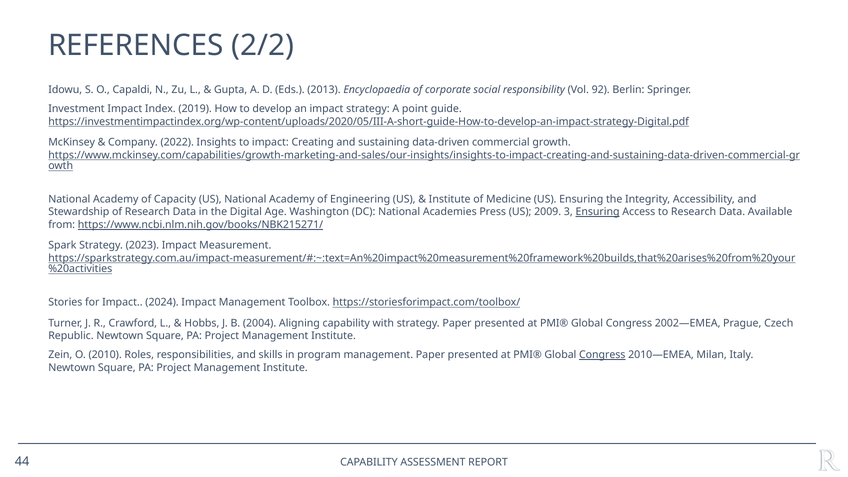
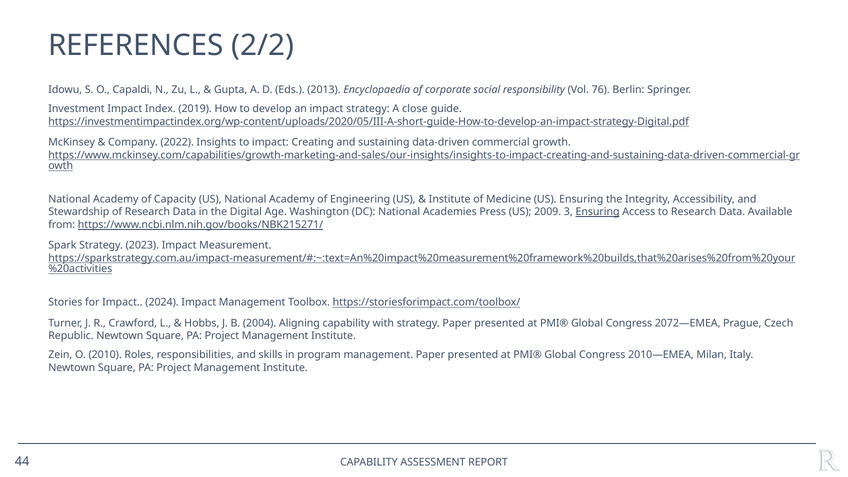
92: 92 -> 76
point: point -> close
2002—EMEA: 2002—EMEA -> 2072—EMEA
Congress at (602, 355) underline: present -> none
